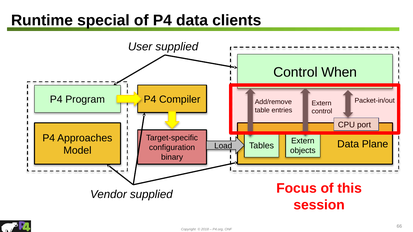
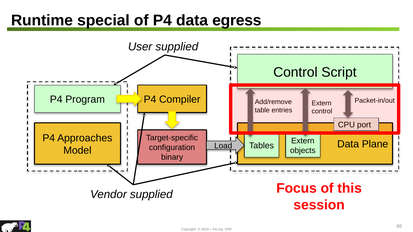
clients: clients -> egress
When: When -> Script
